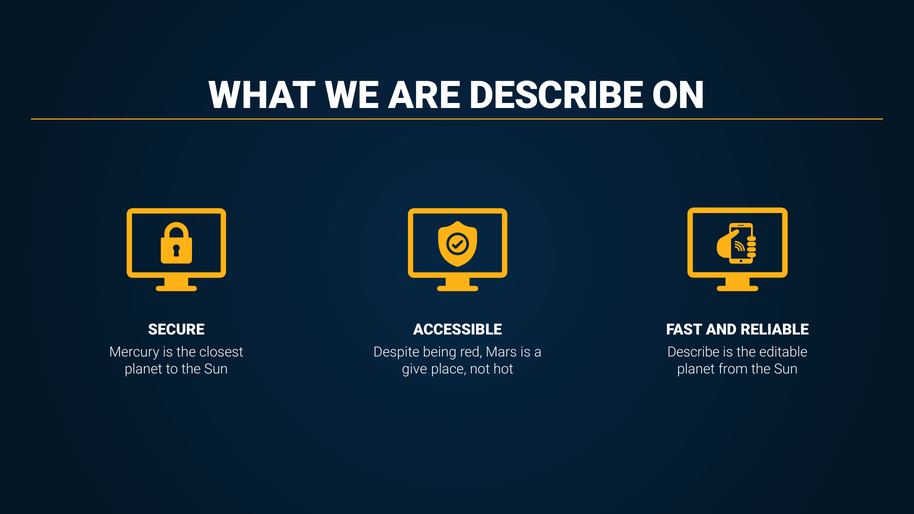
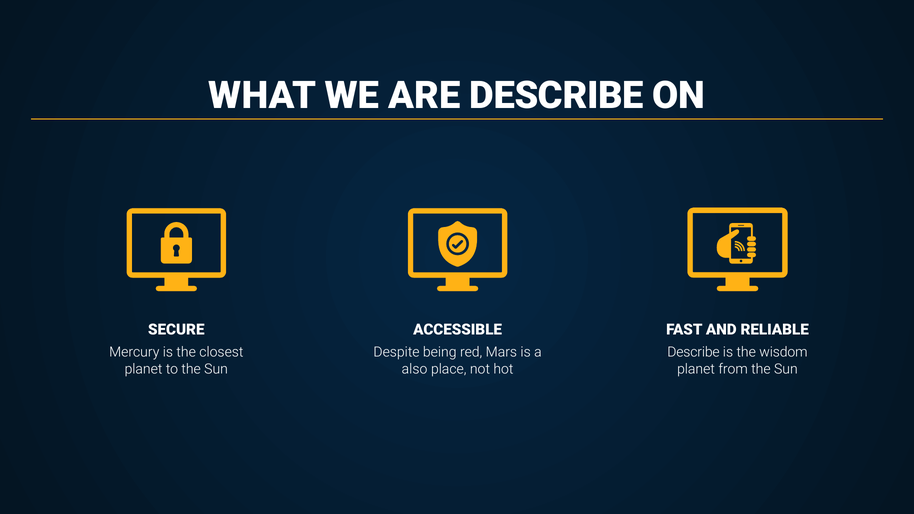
editable: editable -> wisdom
give: give -> also
